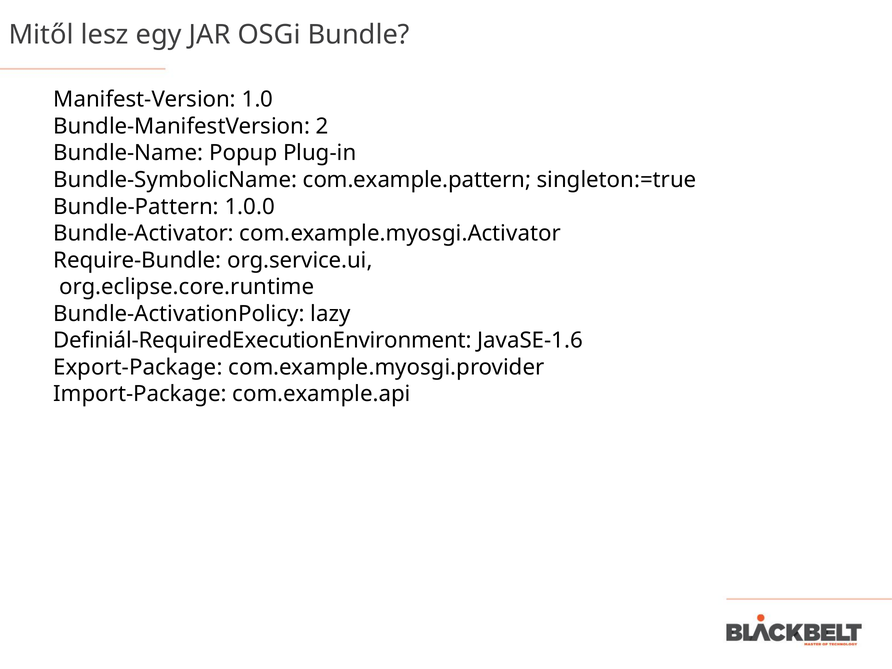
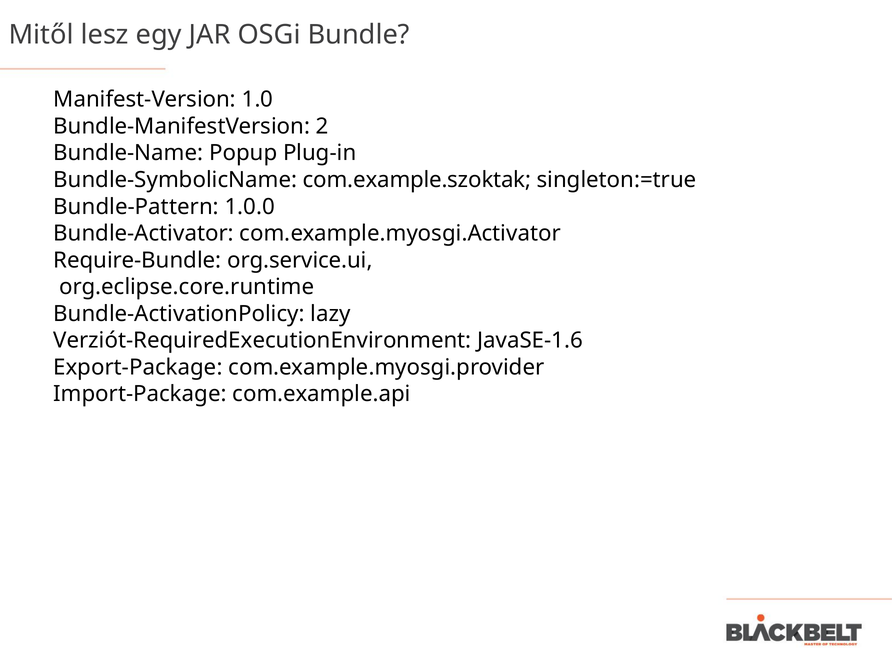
com.example.pattern: com.example.pattern -> com.example.szoktak
Definiál-RequiredExecutionEnvironment: Definiál-RequiredExecutionEnvironment -> Verziót-RequiredExecutionEnvironment
